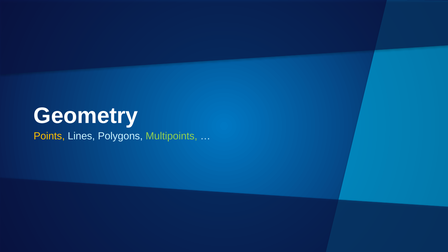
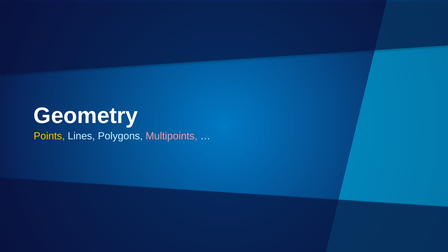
Multipoints colour: light green -> pink
